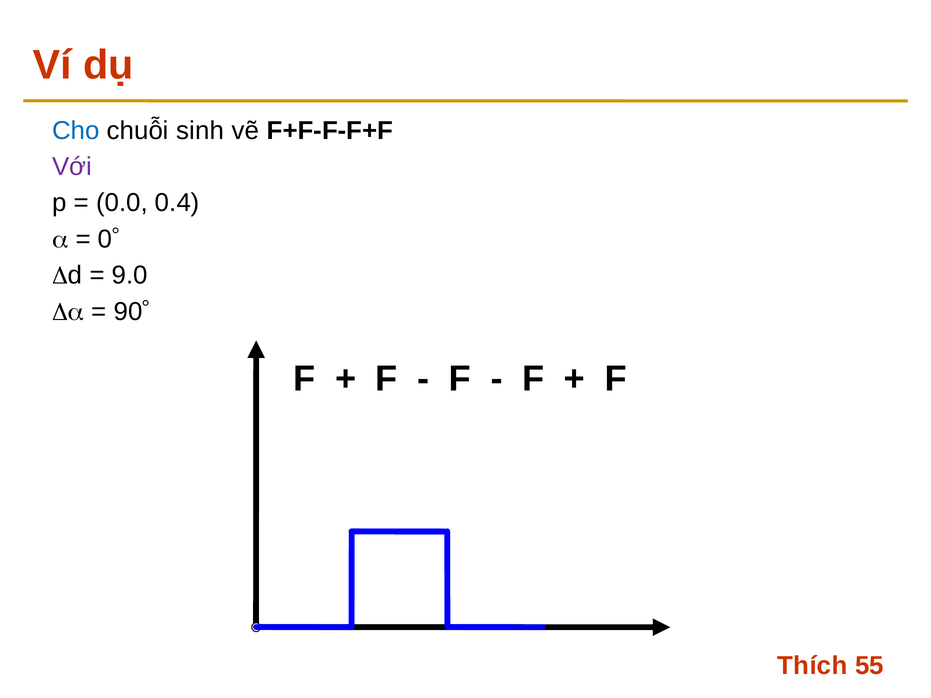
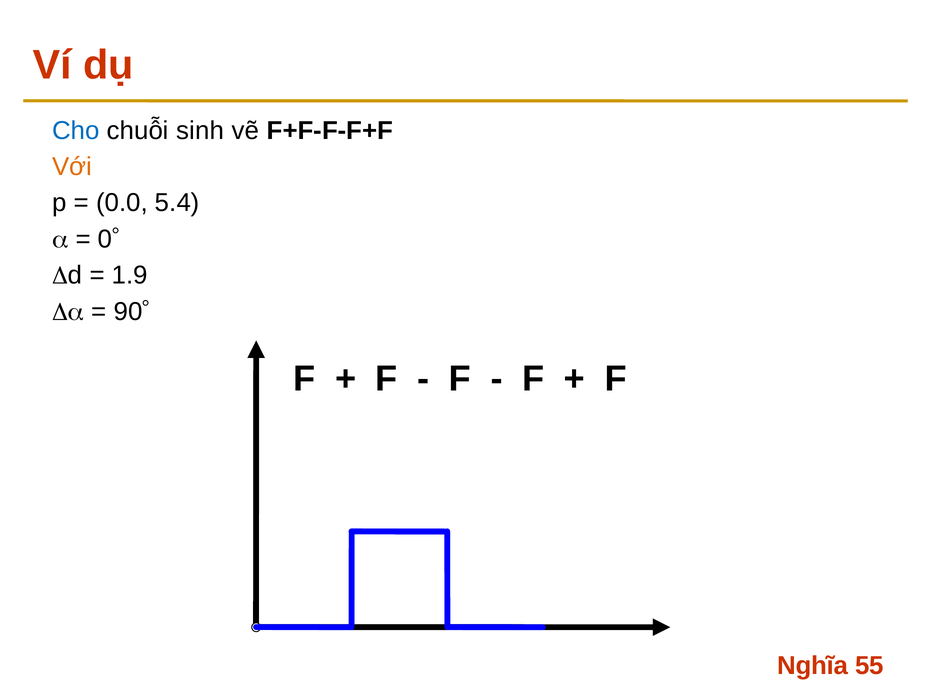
Với colour: purple -> orange
0.4: 0.4 -> 5.4
9.0: 9.0 -> 1.9
Thích: Thích -> Nghĩa
